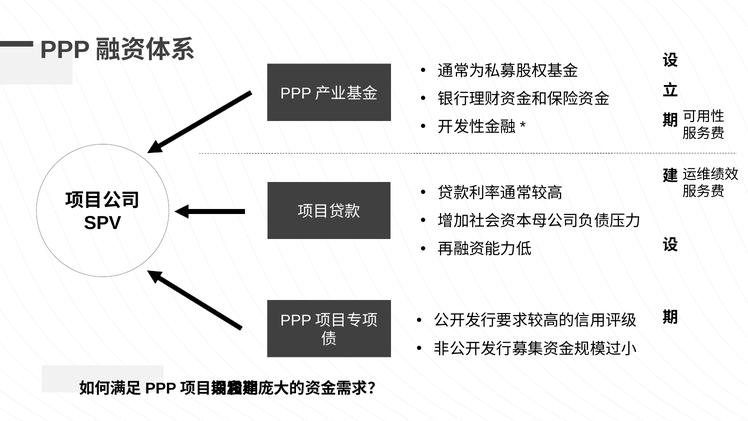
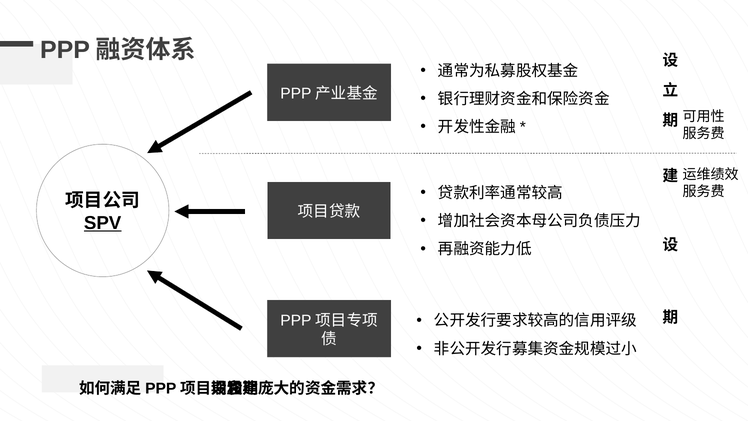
SPV underline: none -> present
